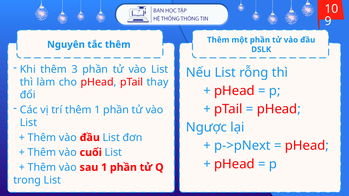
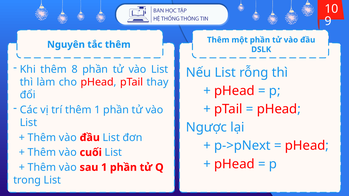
3: 3 -> 8
